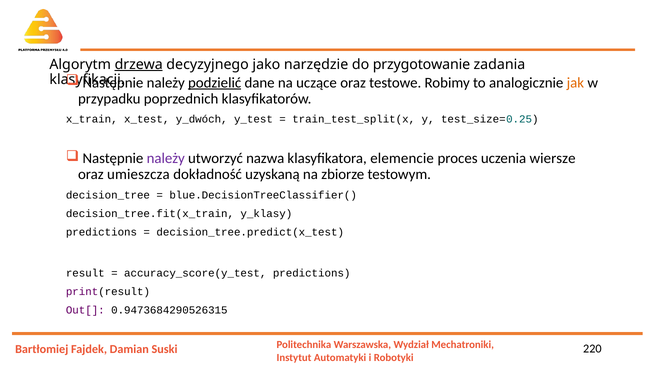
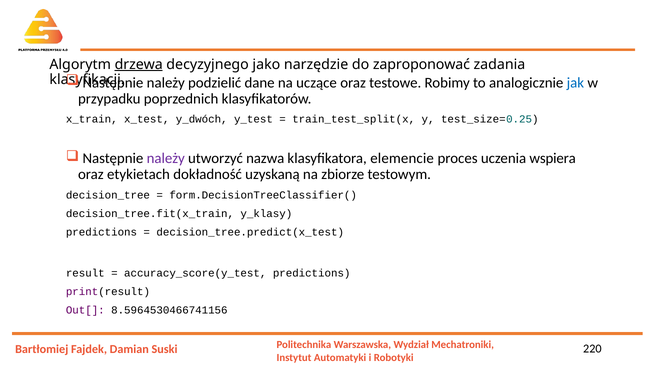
przygotowanie: przygotowanie -> zaproponować
podzielić underline: present -> none
jak colour: orange -> blue
wiersze: wiersze -> wspiera
umieszcza: umieszcza -> etykietach
blue.DecisionTreeClassifier(: blue.DecisionTreeClassifier( -> form.DecisionTreeClassifier(
0.9473684290526315: 0.9473684290526315 -> 8.5964530466741156
